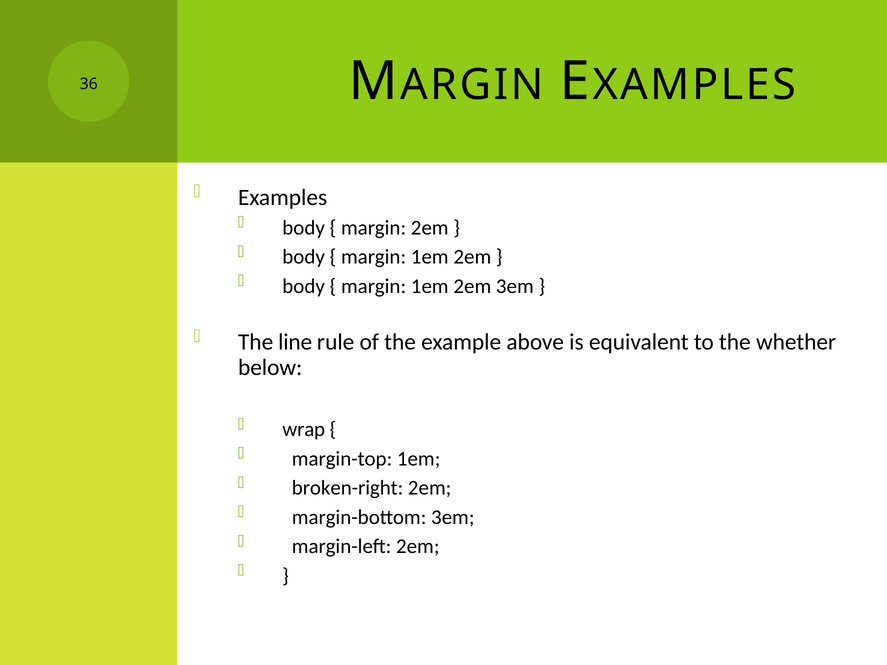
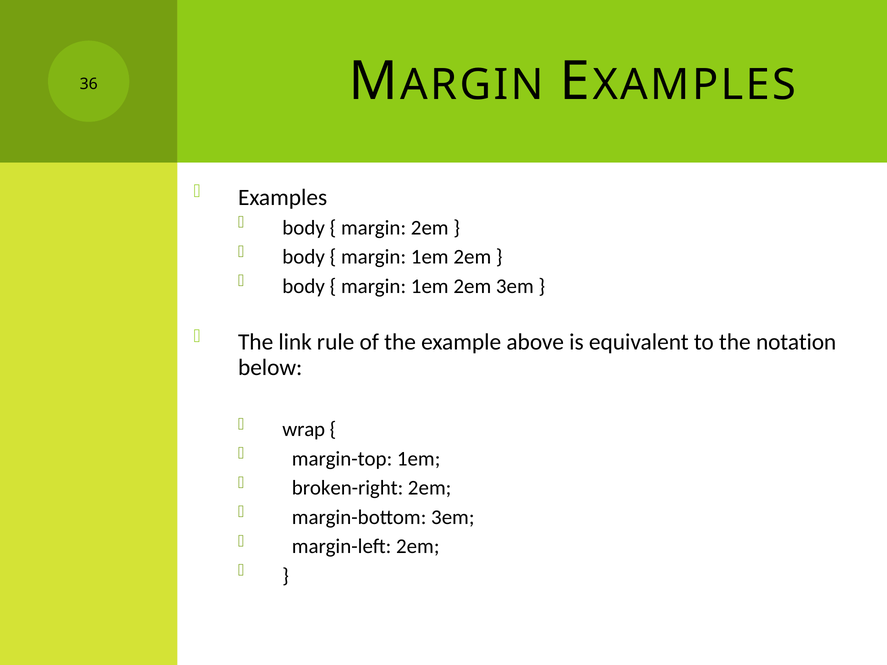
line: line -> link
whether: whether -> notation
